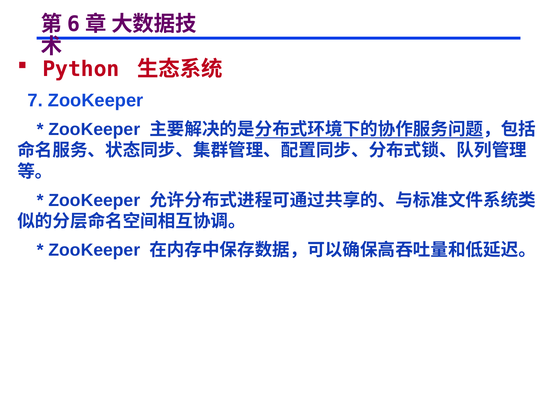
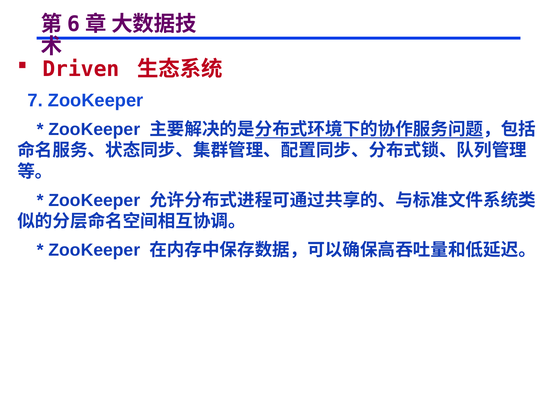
Python: Python -> Driven
